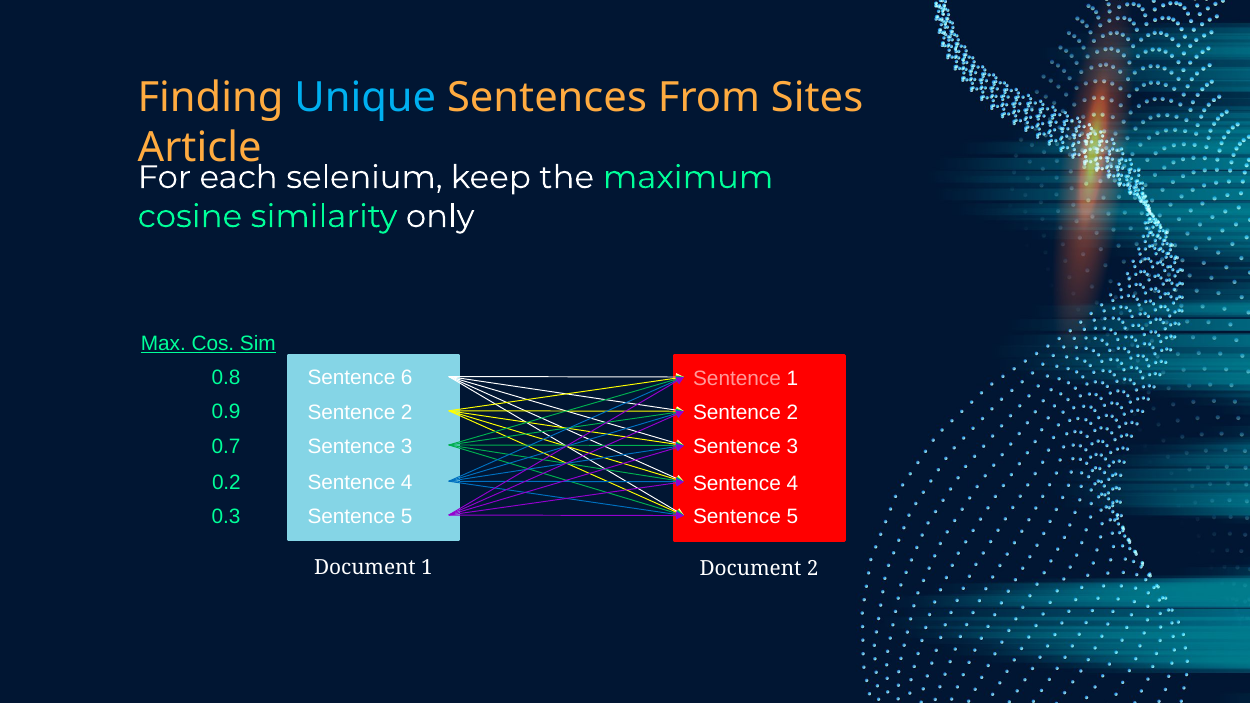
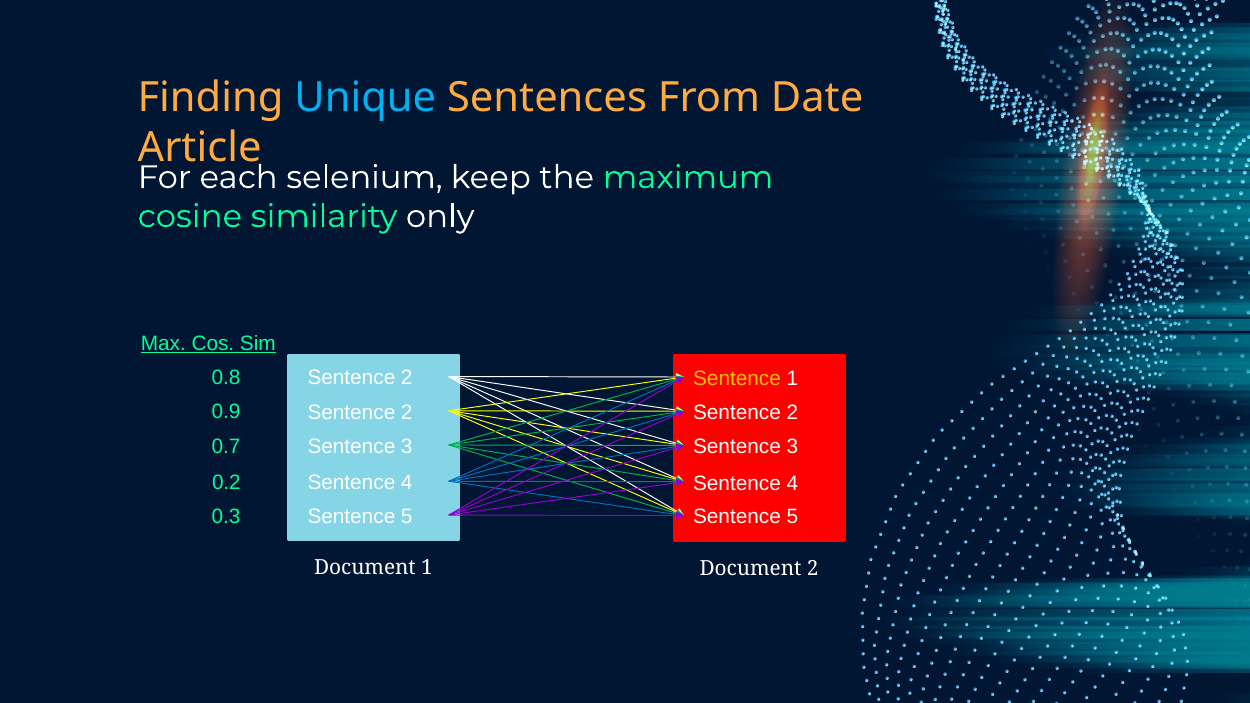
Sites: Sites -> Date
6 at (407, 378): 6 -> 2
Sentence at (737, 379) colour: pink -> yellow
